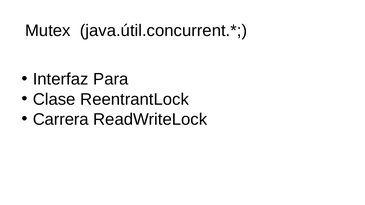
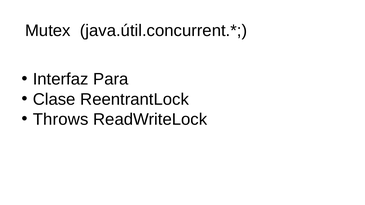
Carrera: Carrera -> Throws
